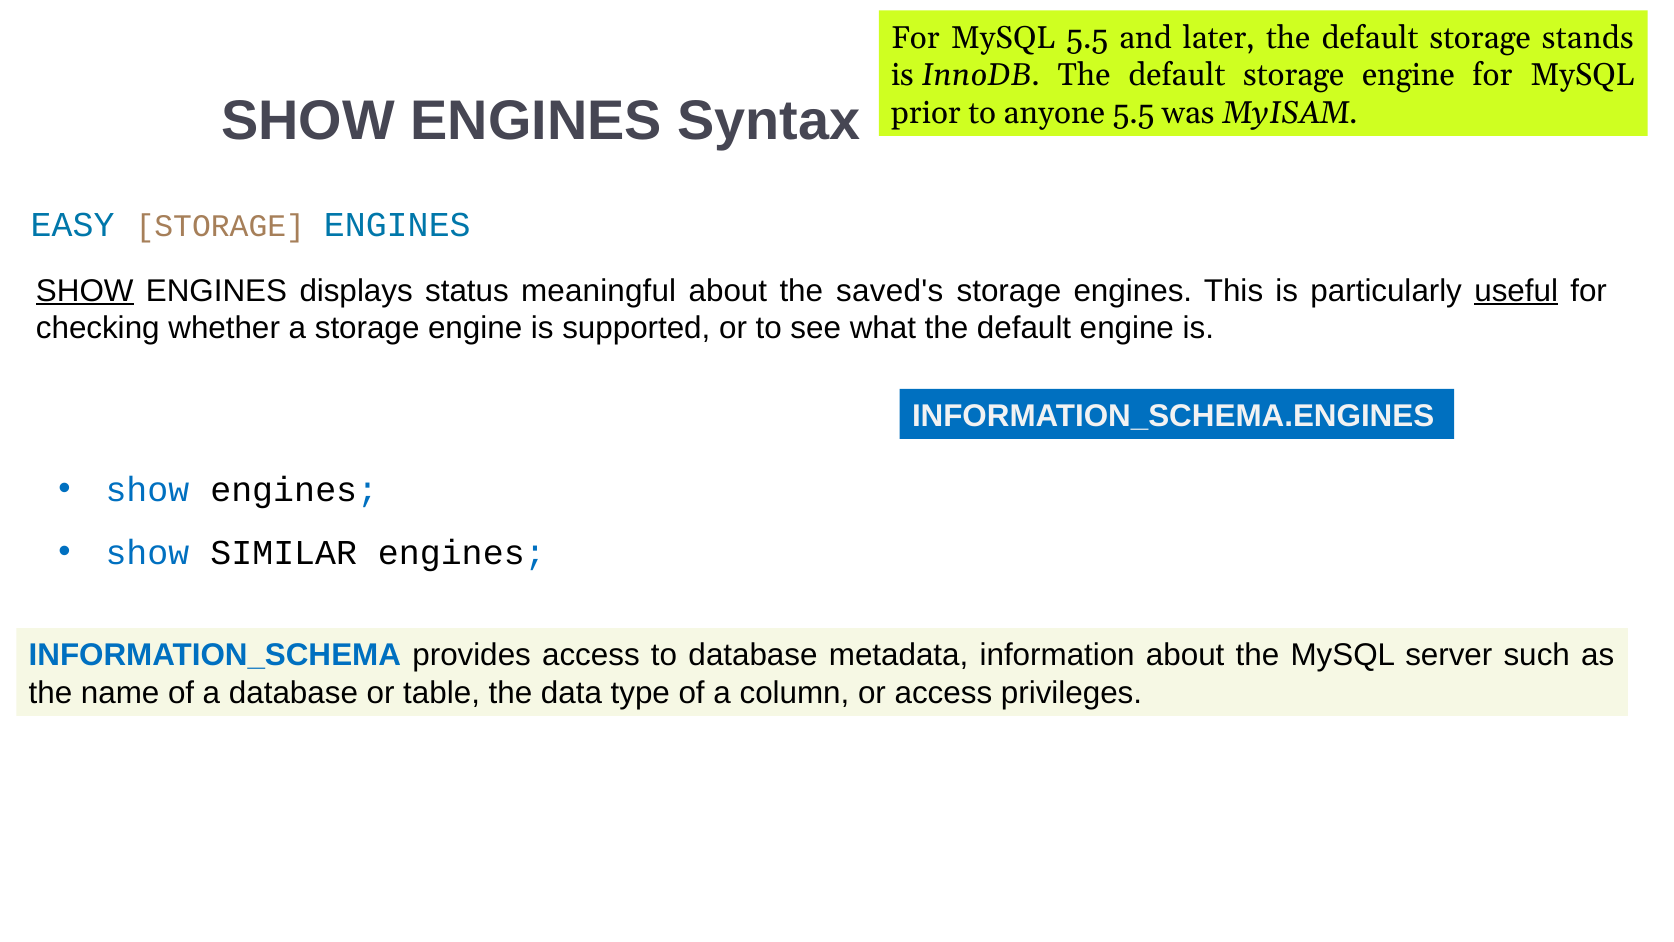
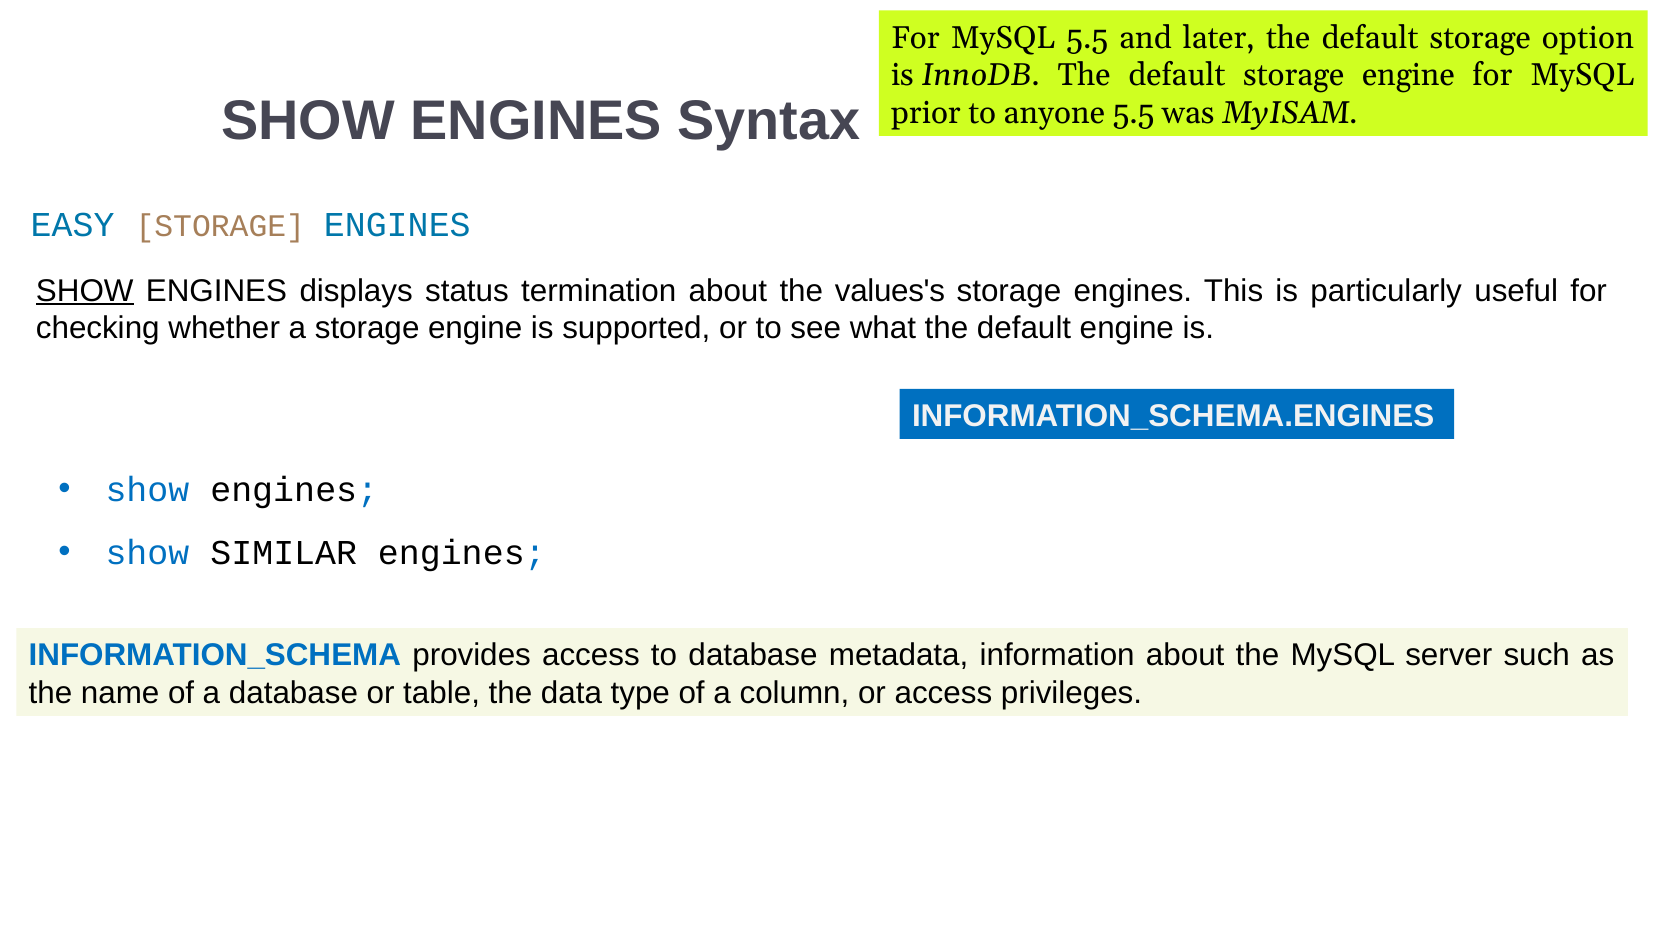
stands: stands -> option
meaningful: meaningful -> termination
saved's: saved's -> values's
useful underline: present -> none
